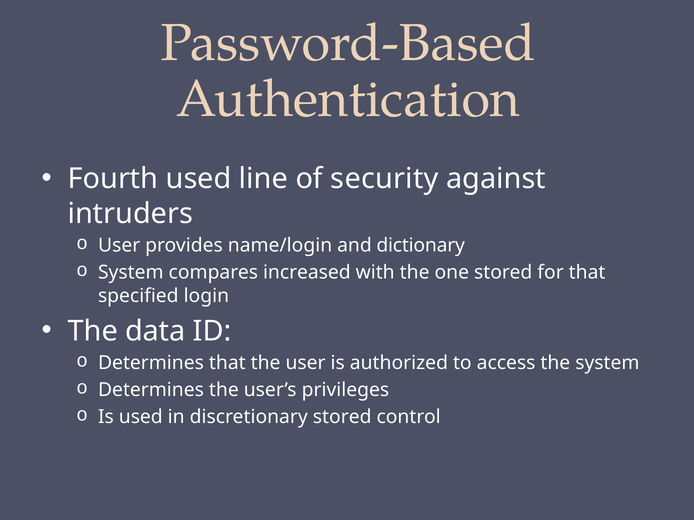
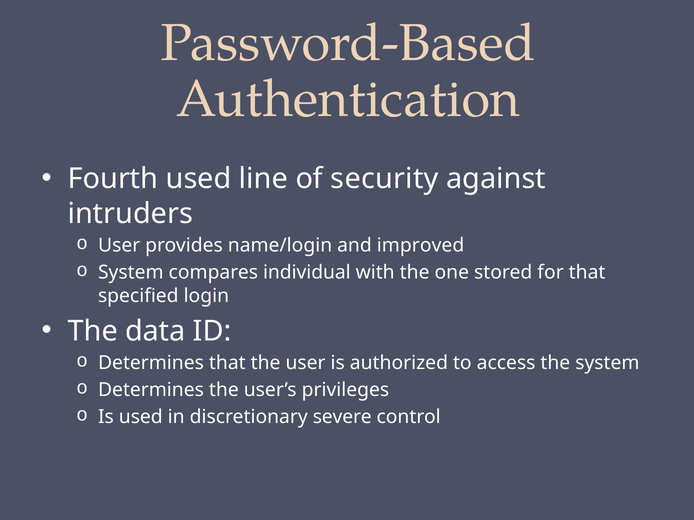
dictionary: dictionary -> improved
increased: increased -> individual
discretionary stored: stored -> severe
